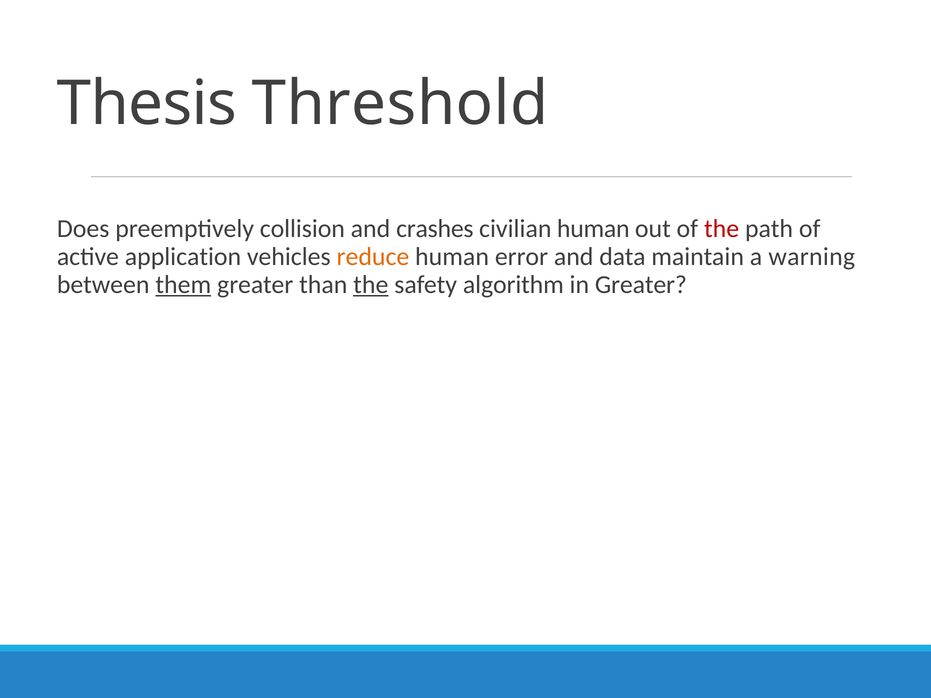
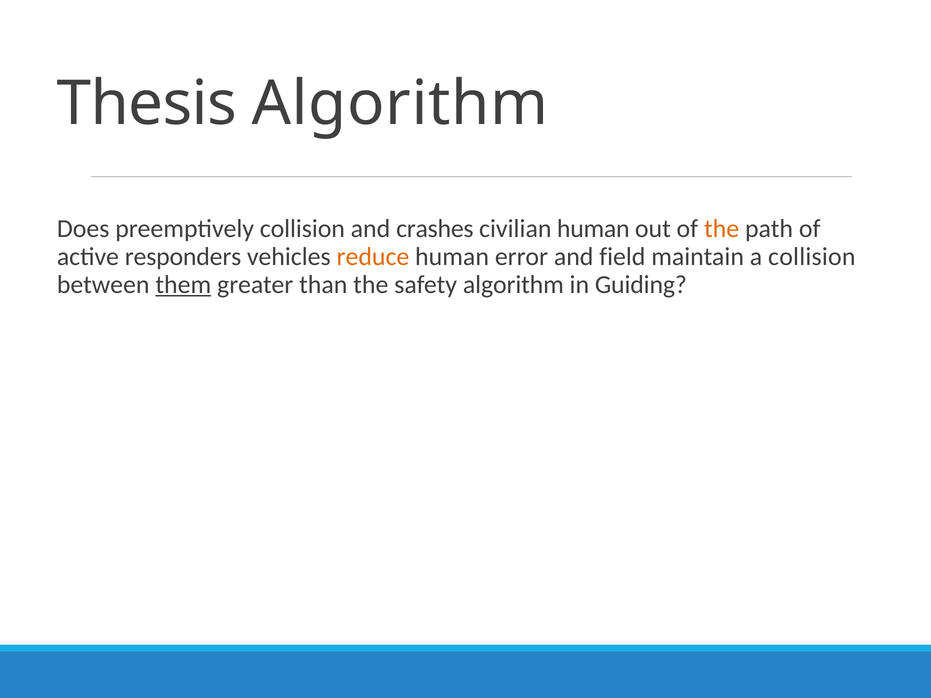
Thesis Threshold: Threshold -> Algorithm
the at (722, 229) colour: red -> orange
application: application -> responders
data: data -> field
a warning: warning -> collision
the at (371, 285) underline: present -> none
in Greater: Greater -> Guiding
